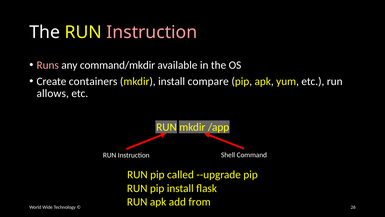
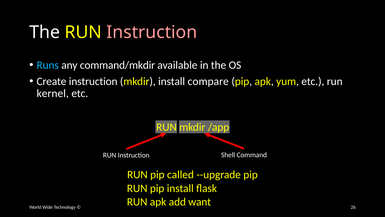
Runs colour: pink -> light blue
Create containers: containers -> instruction
allows: allows -> kernel
from: from -> want
